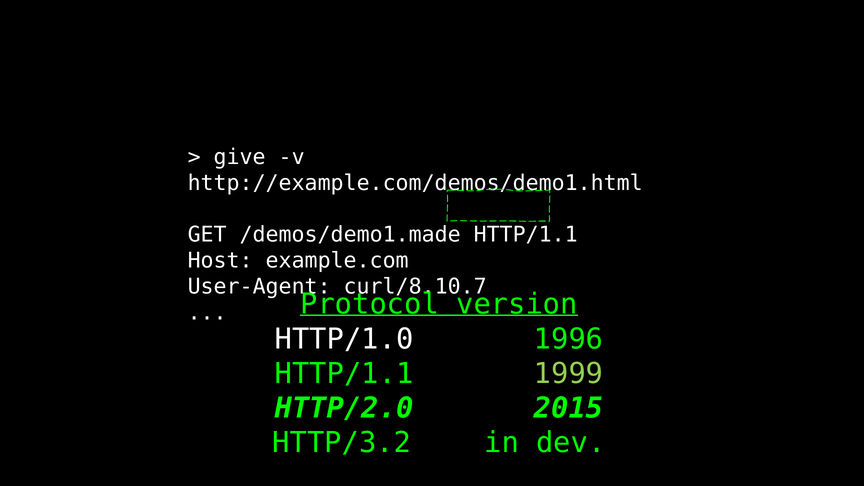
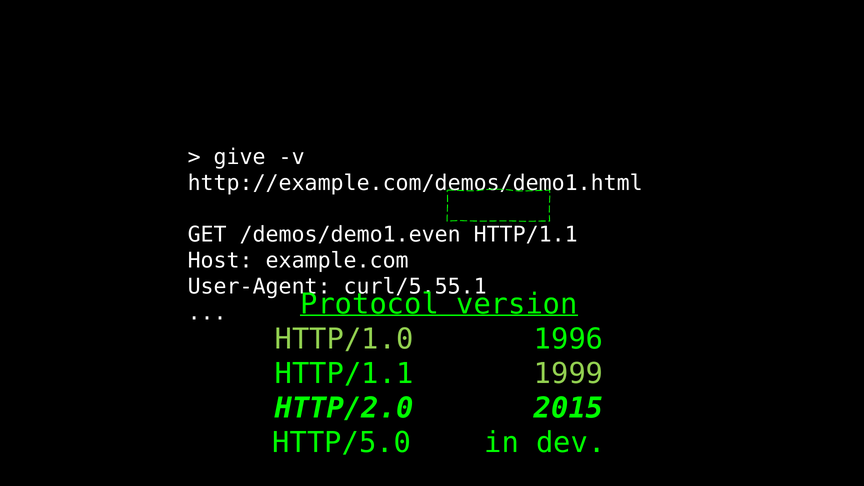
/demos/demo1.made: /demos/demo1.made -> /demos/demo1.even
curl/8.10.7: curl/8.10.7 -> curl/5.55.1
HTTP/1.0 colour: white -> light green
HTTP/3.2: HTTP/3.2 -> HTTP/5.0
